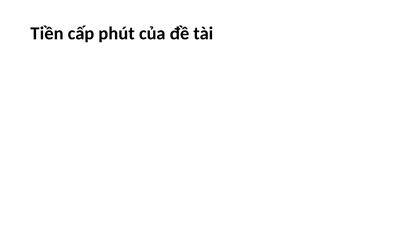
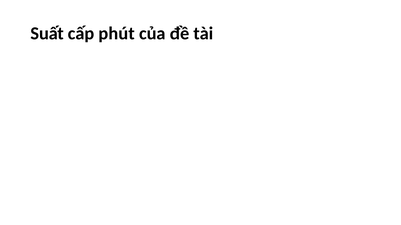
Tiền: Tiền -> Suất
